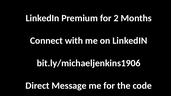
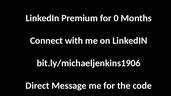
2: 2 -> 0
